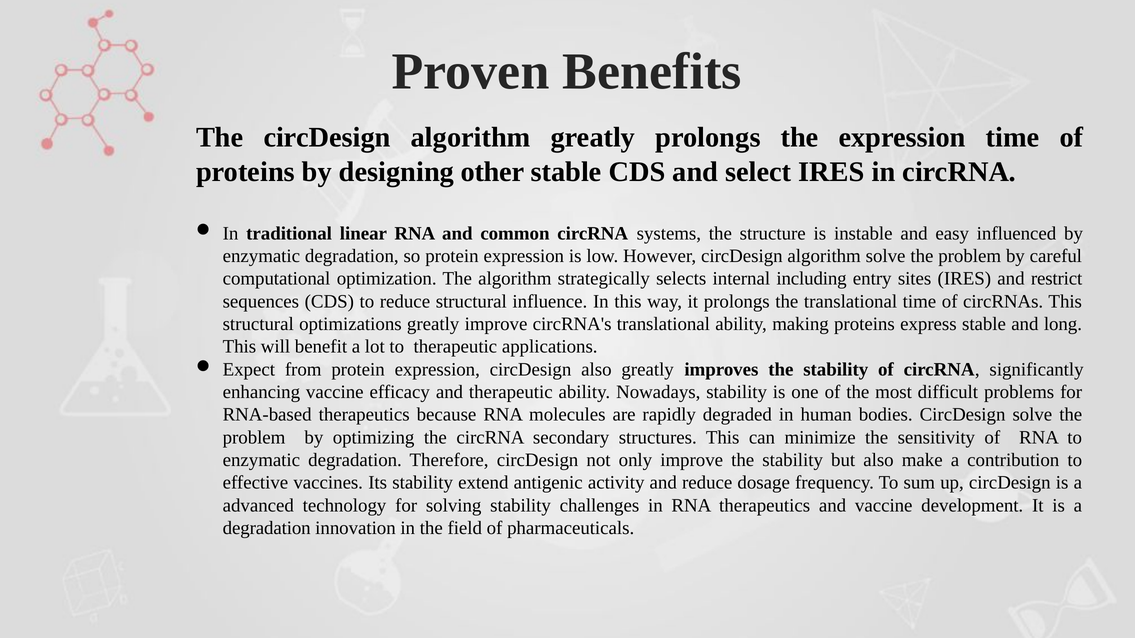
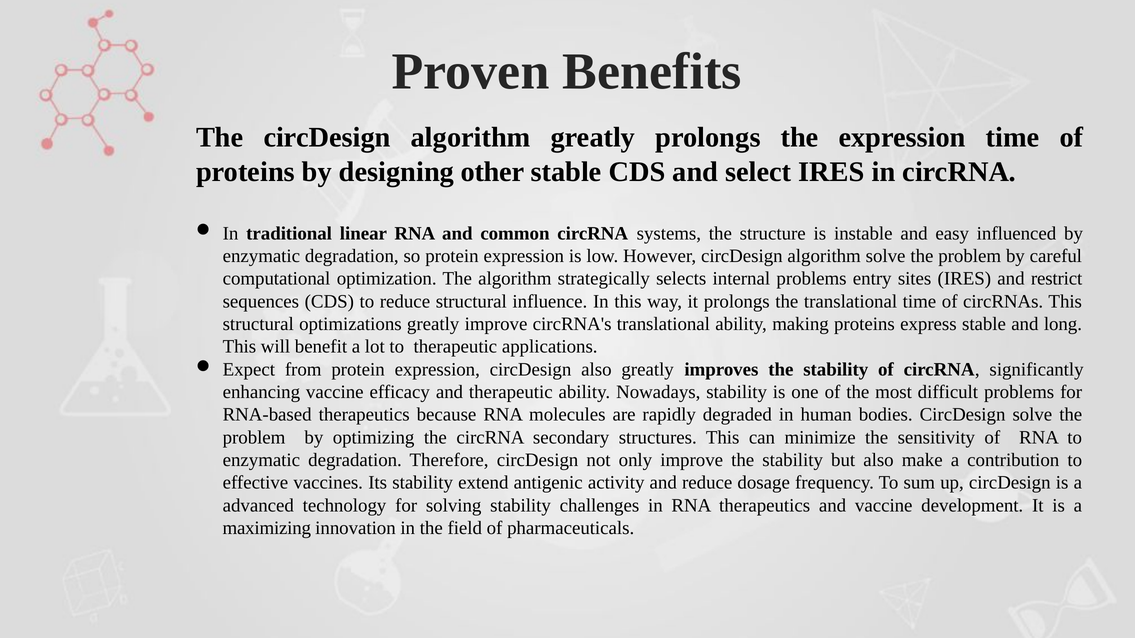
internal including: including -> problems
degradation at (267, 528): degradation -> maximizing
